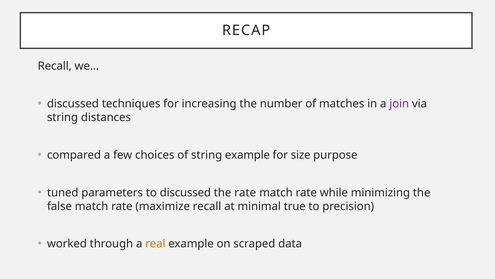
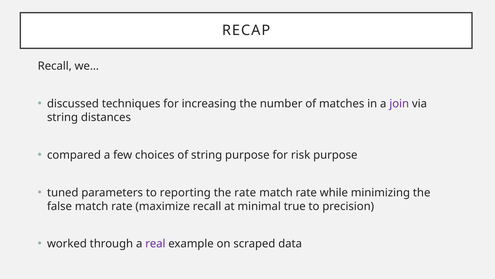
string example: example -> purpose
size: size -> risk
to discussed: discussed -> reporting
real colour: orange -> purple
